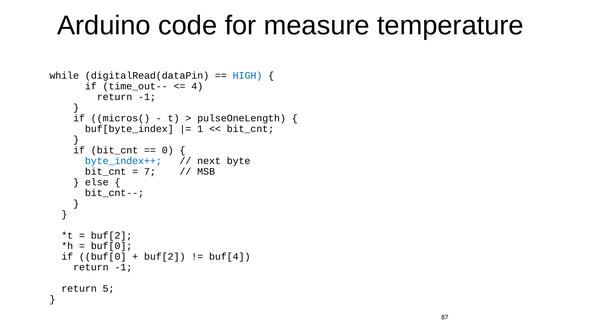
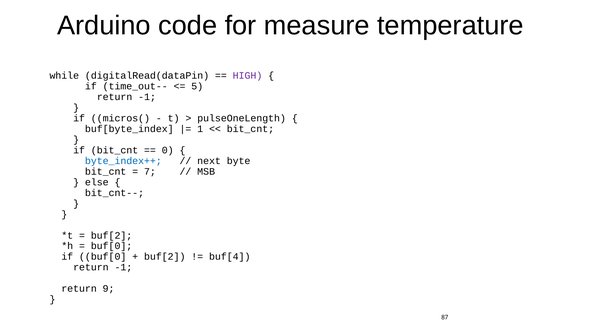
HIGH colour: blue -> purple
4: 4 -> 5
5: 5 -> 9
